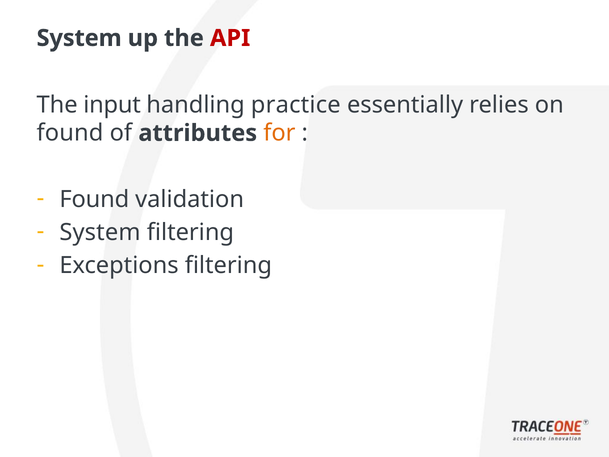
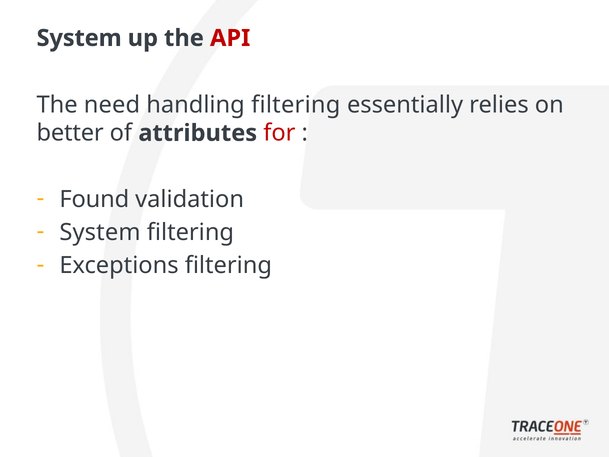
input: input -> need
handling practice: practice -> filtering
found at (70, 133): found -> better
for colour: orange -> red
